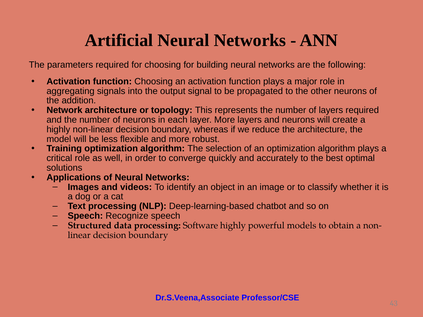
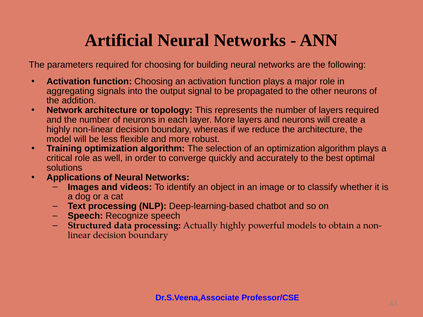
Software: Software -> Actually
